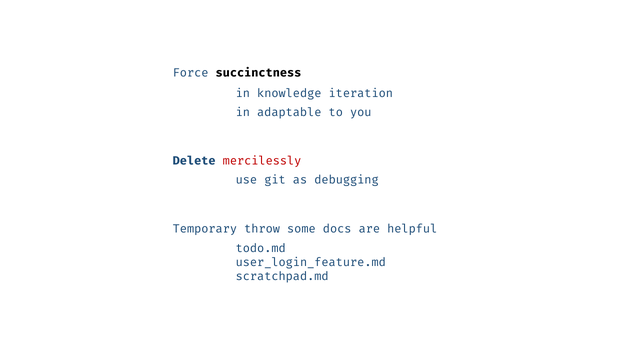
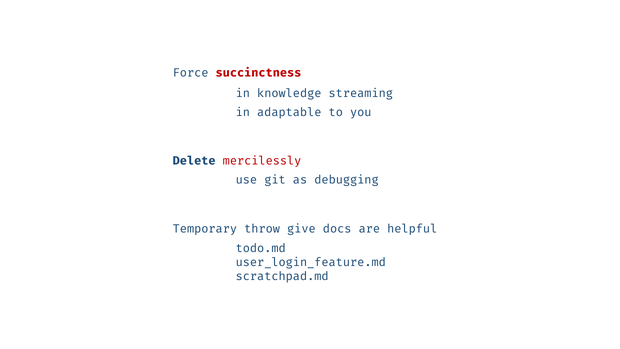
succinctness colour: black -> red
iteration: iteration -> streaming
some: some -> give
